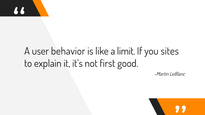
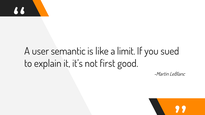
behavior: behavior -> semantic
sites: sites -> sued
